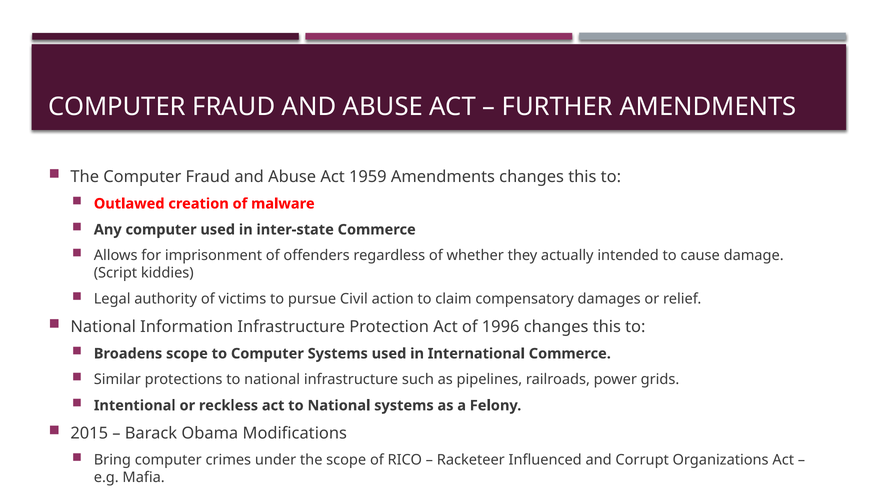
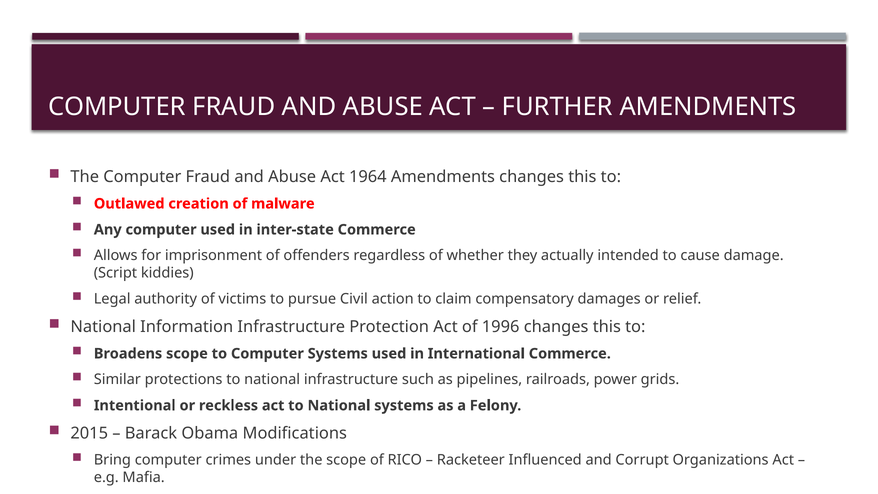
1959: 1959 -> 1964
